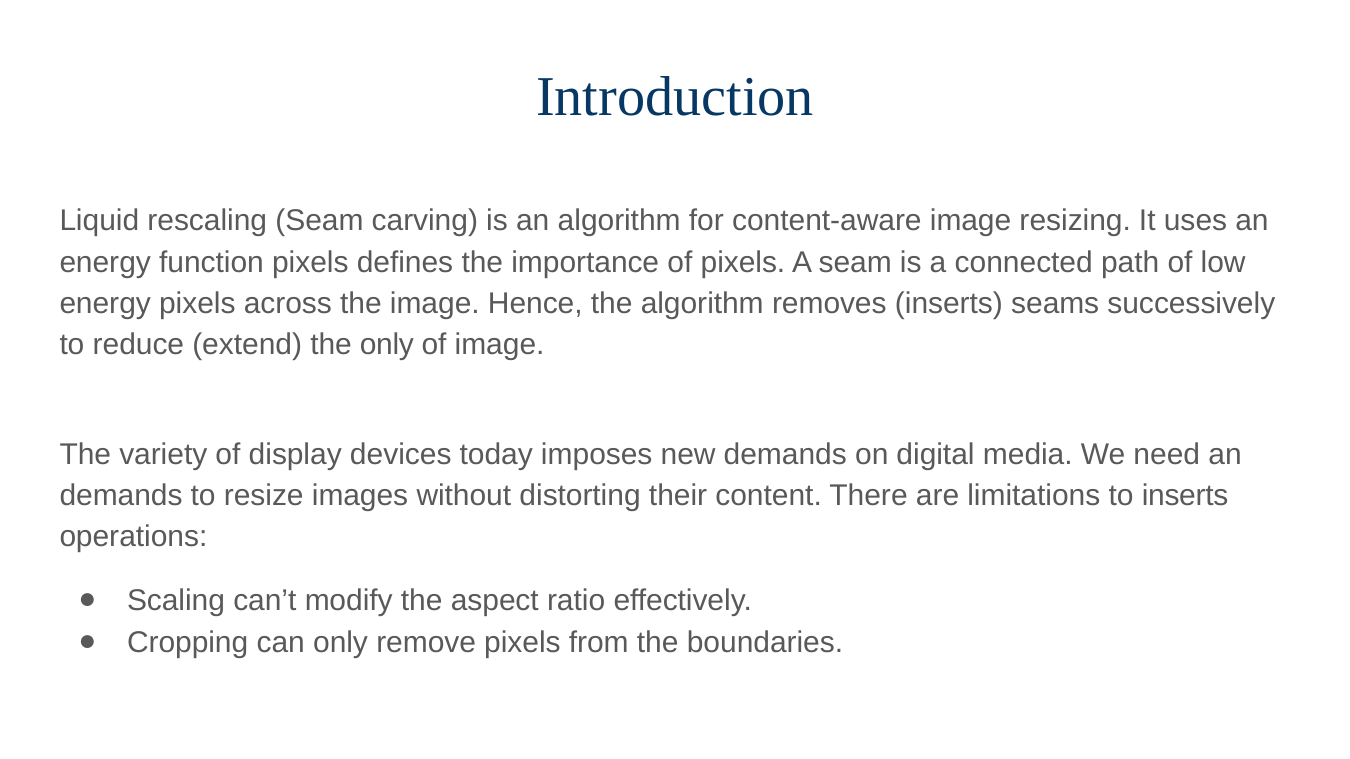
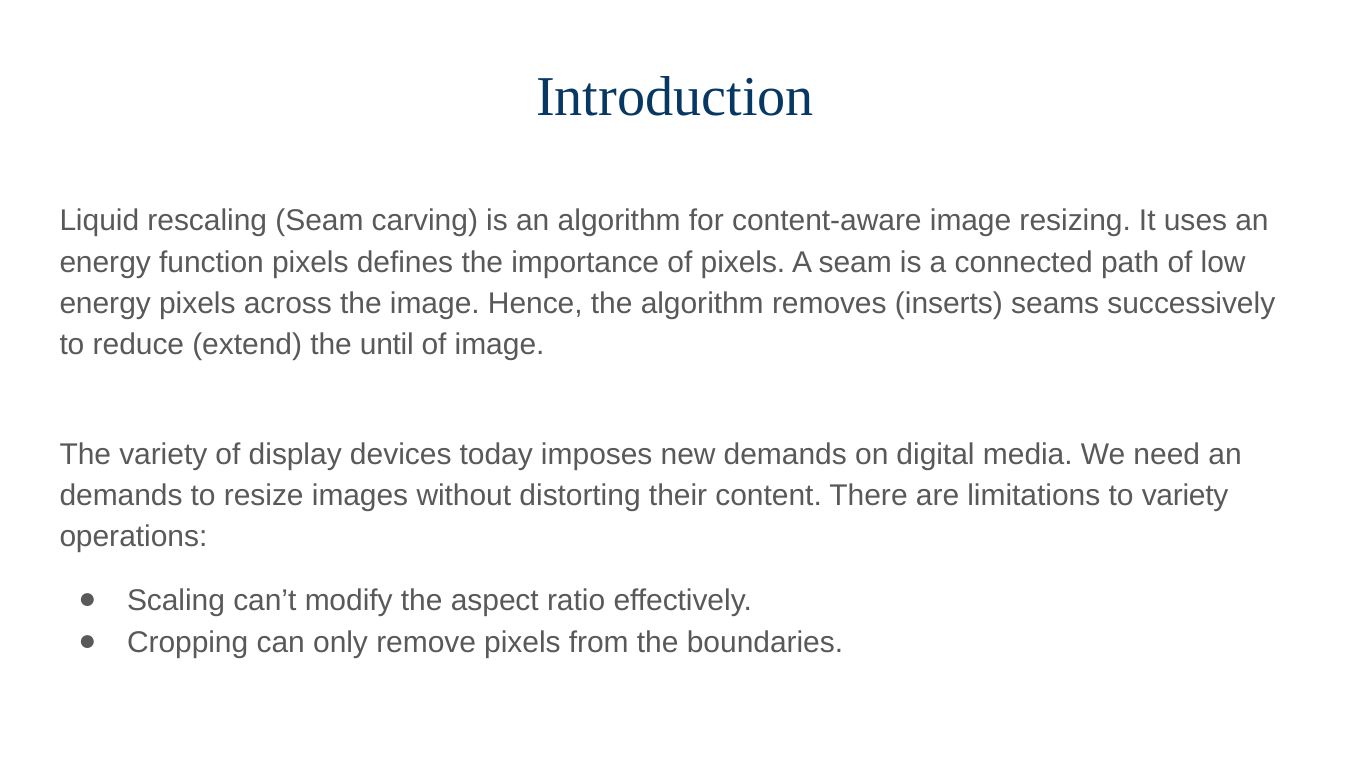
the only: only -> until
to inserts: inserts -> variety
